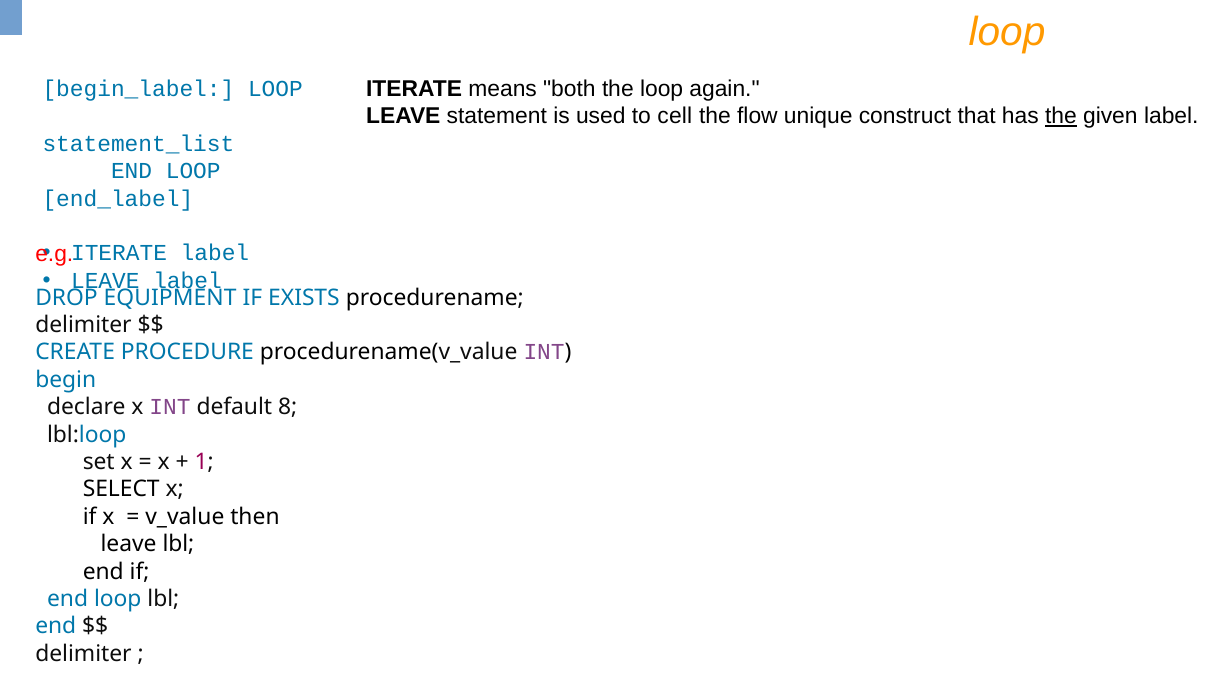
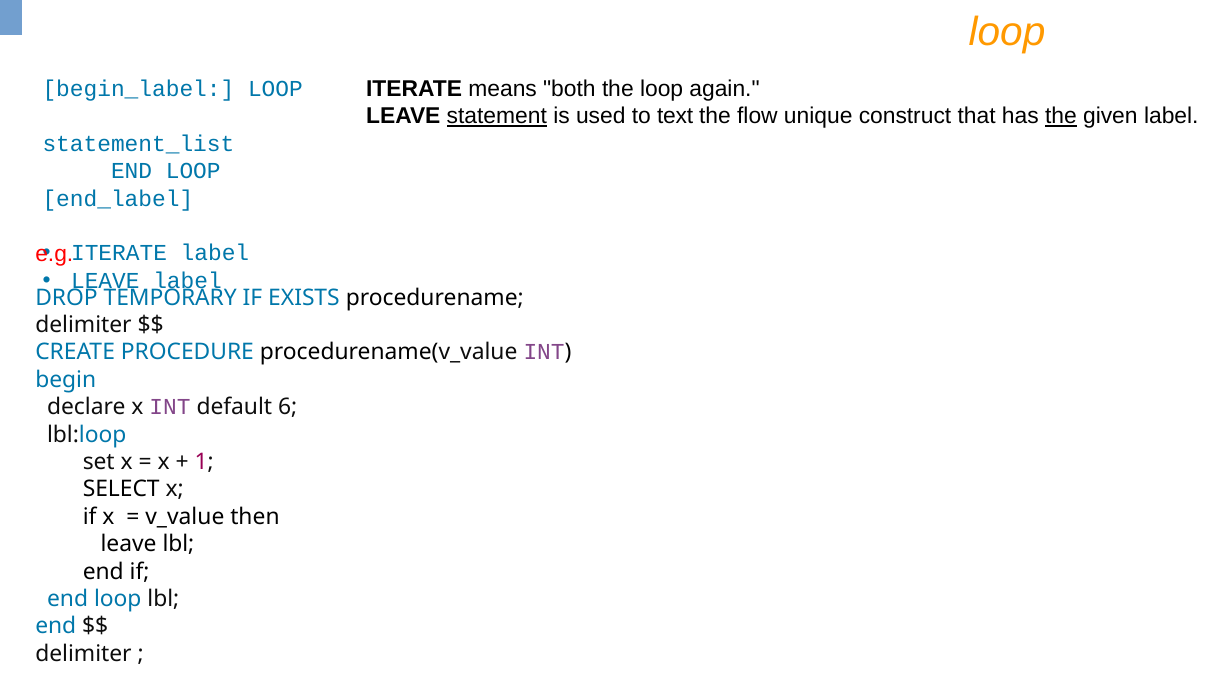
statement underline: none -> present
cell: cell -> text
EQUIPMENT: EQUIPMENT -> TEMPORARY
8: 8 -> 6
